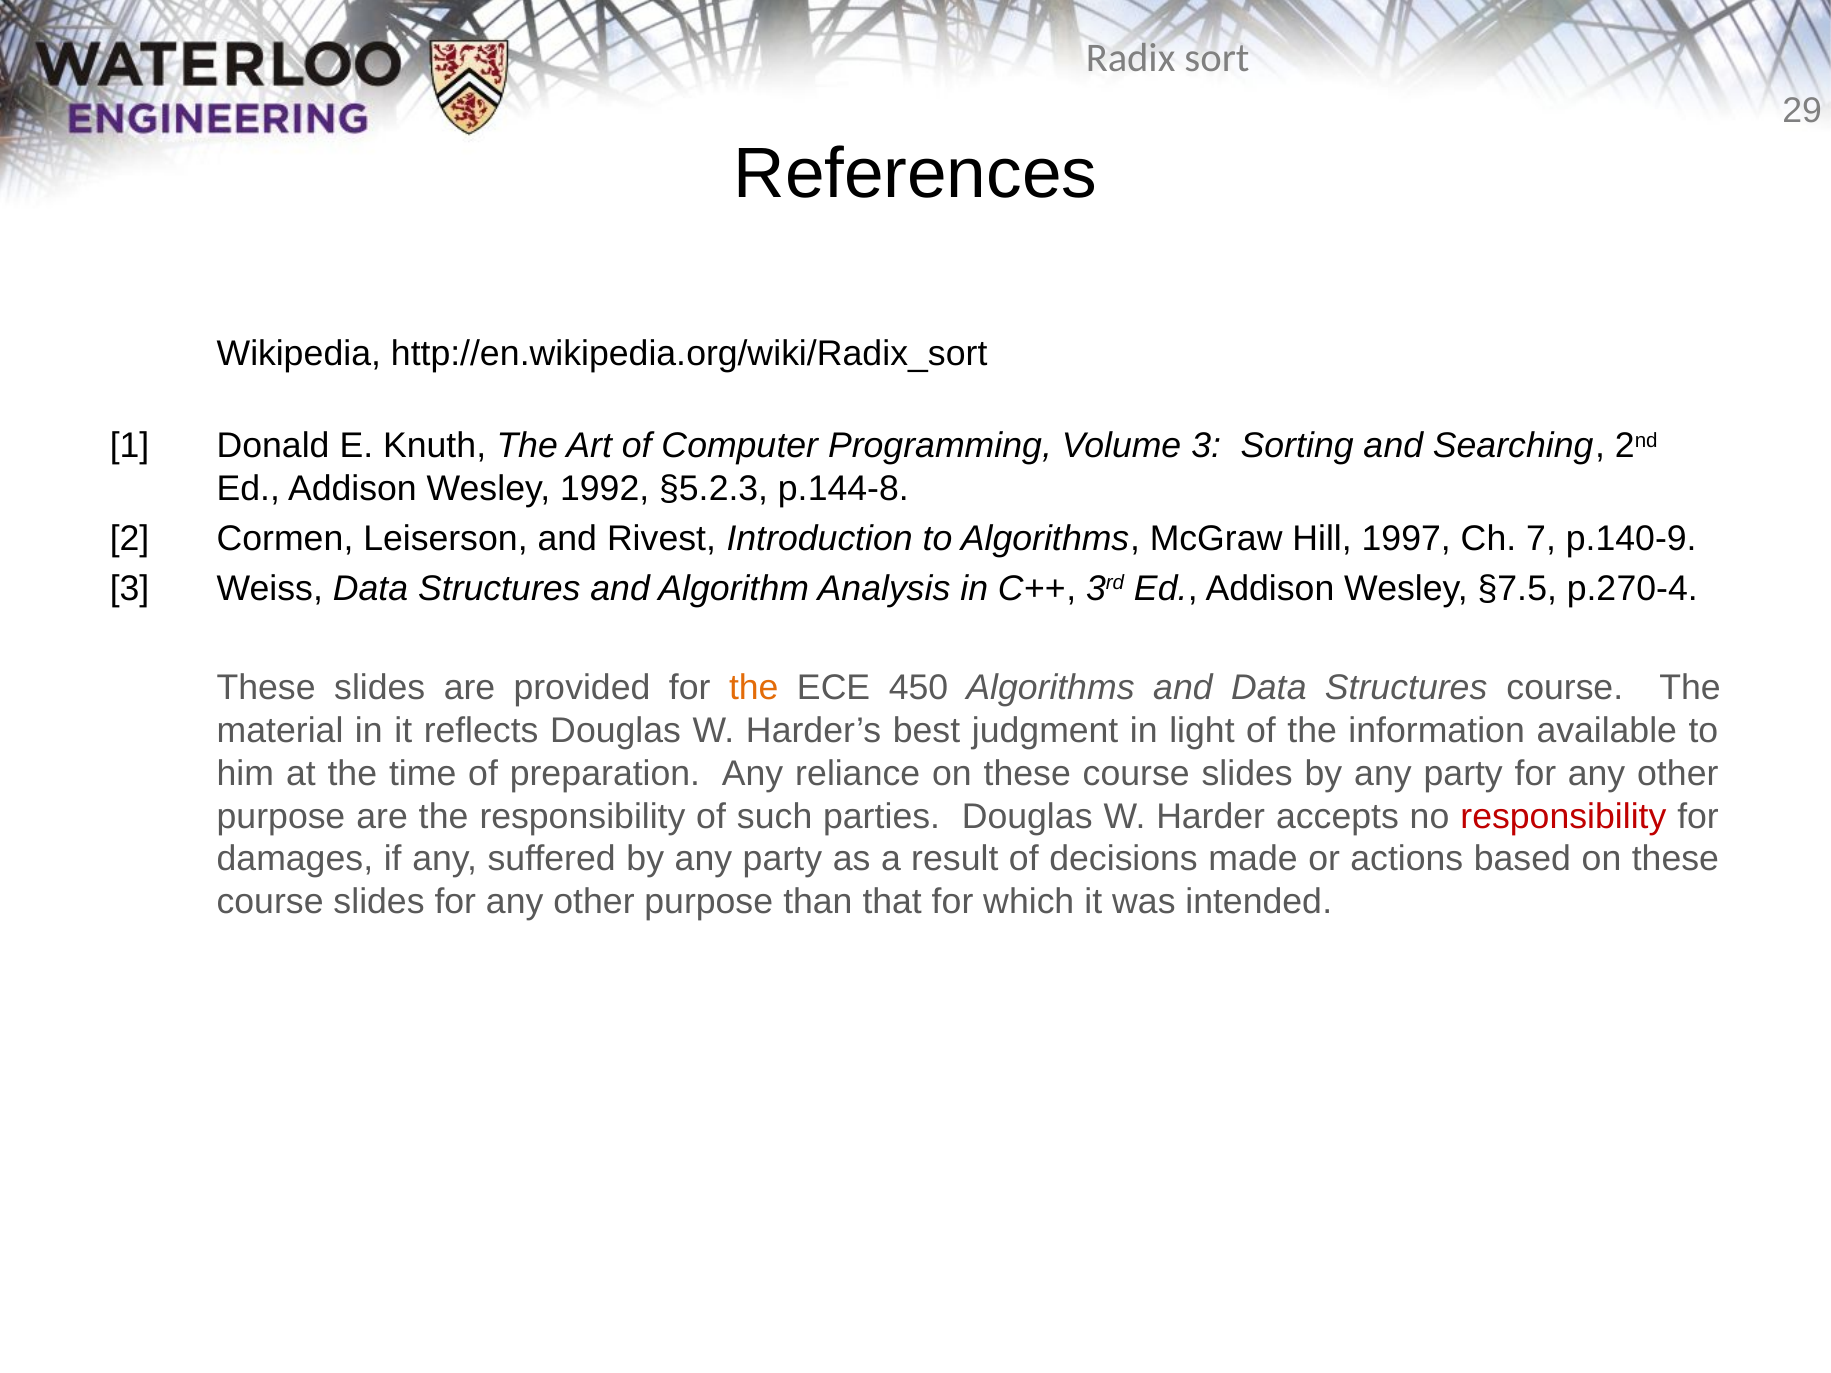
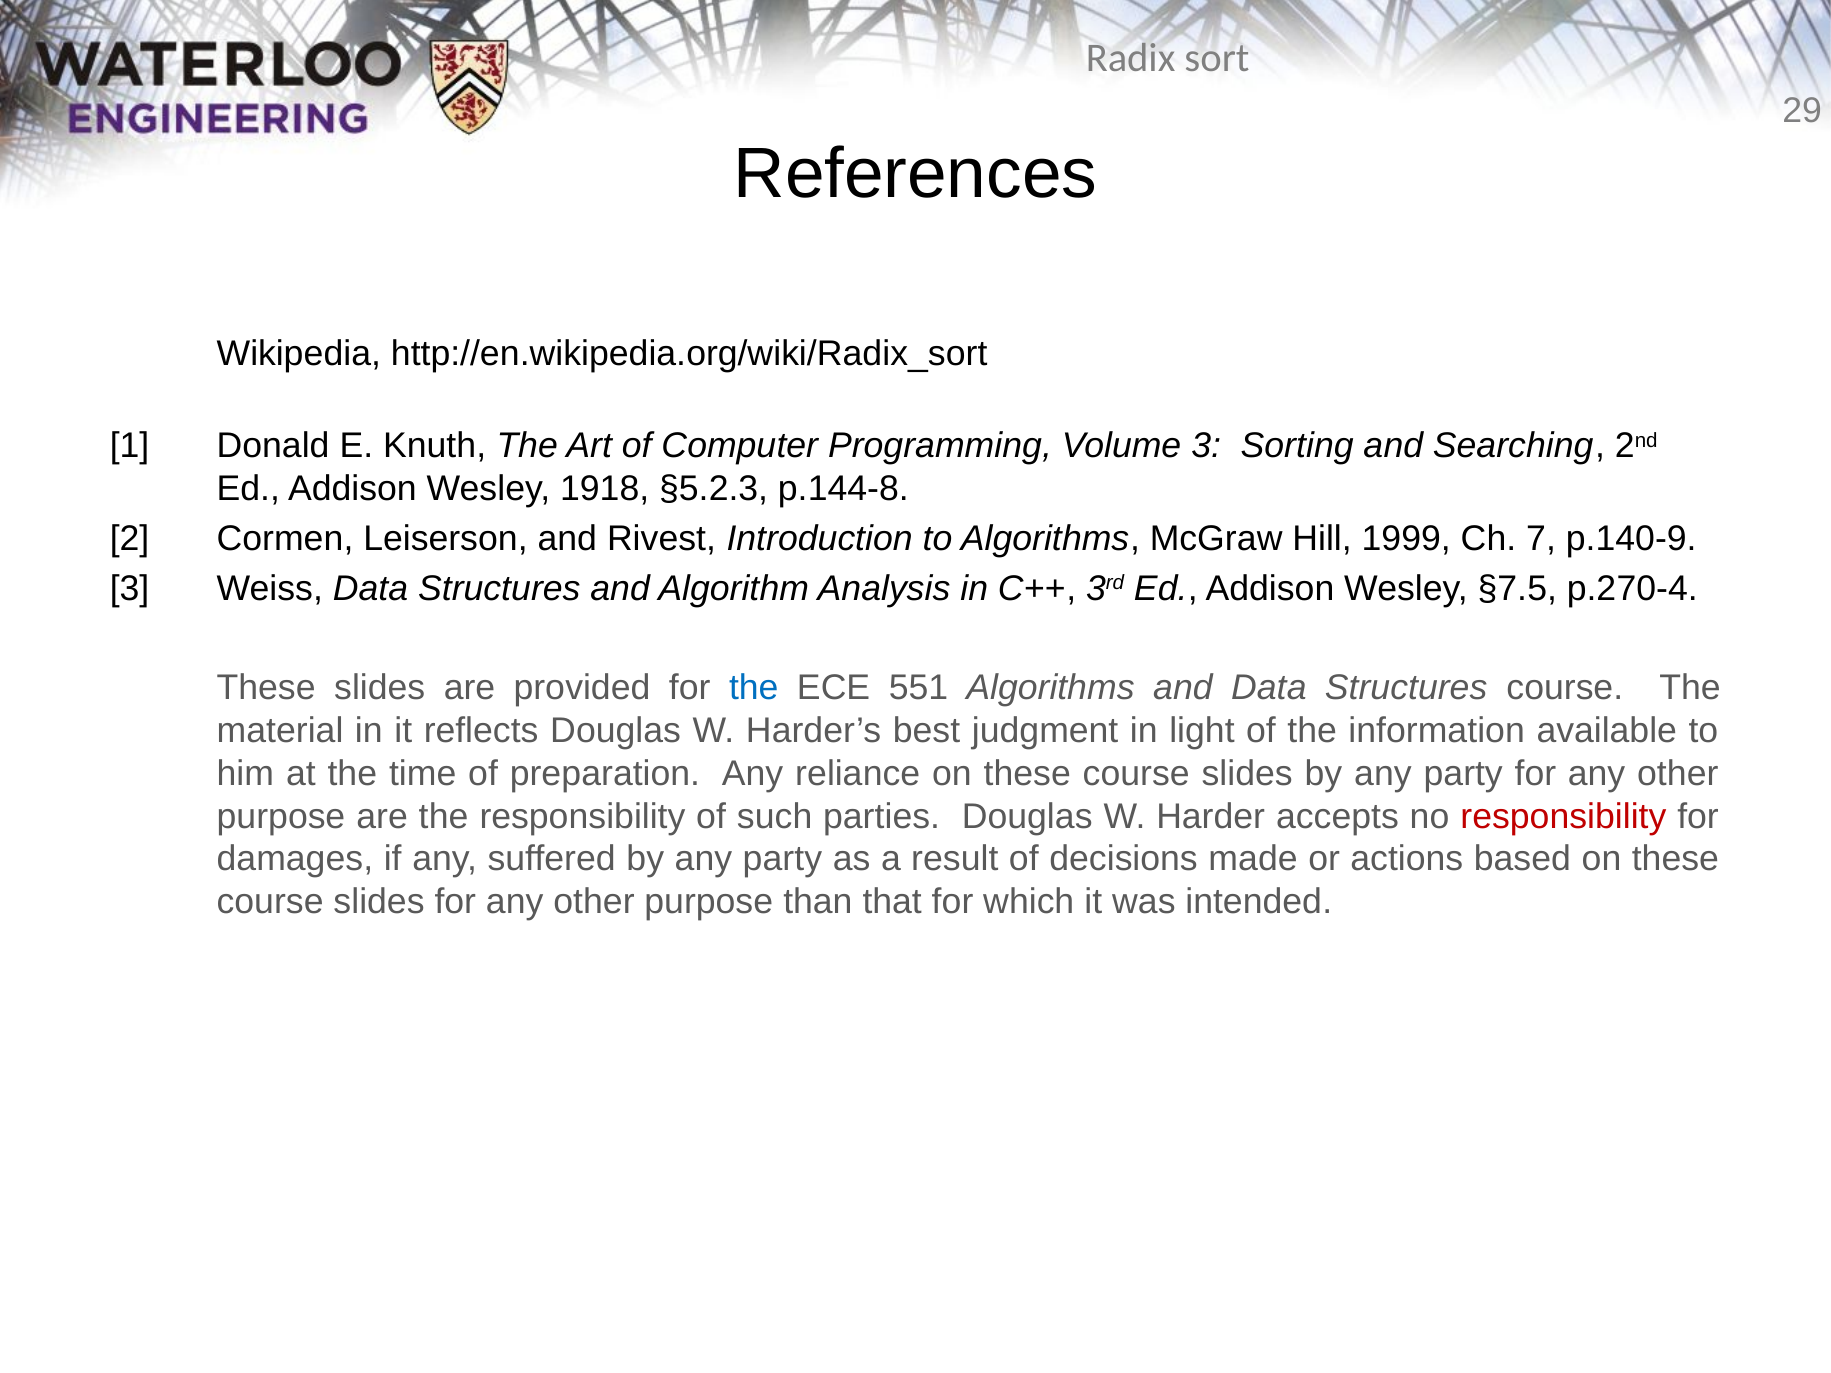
1992: 1992 -> 1918
1997: 1997 -> 1999
the at (754, 688) colour: orange -> blue
450: 450 -> 551
